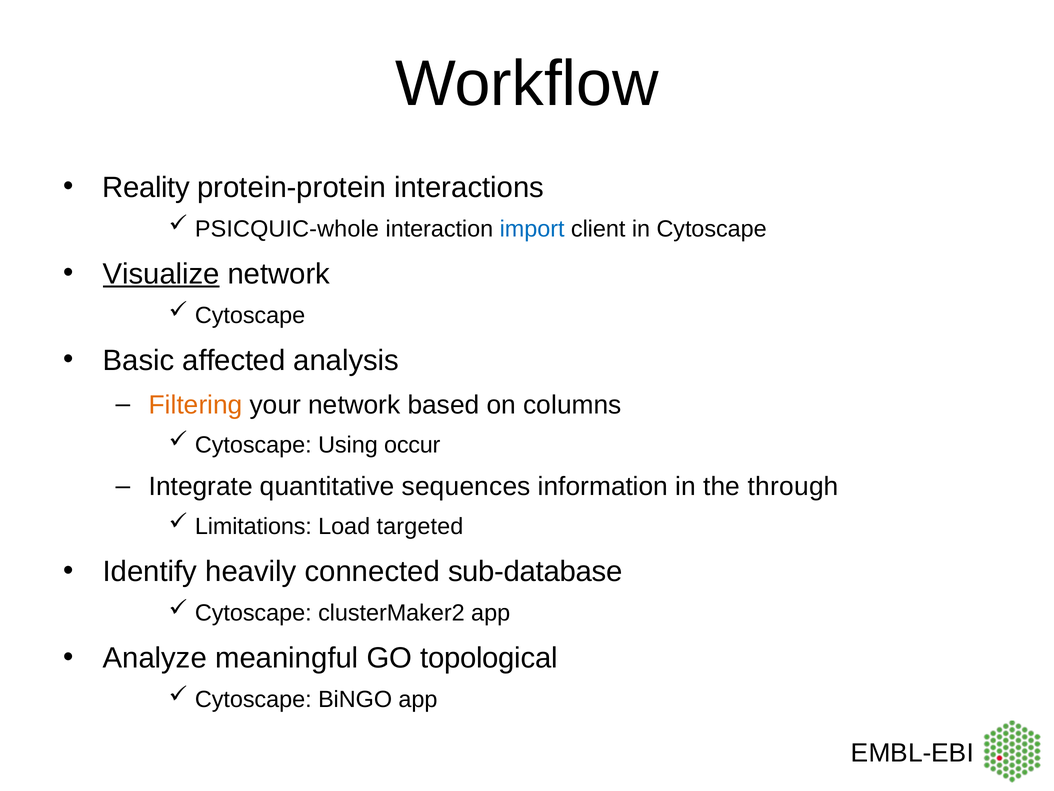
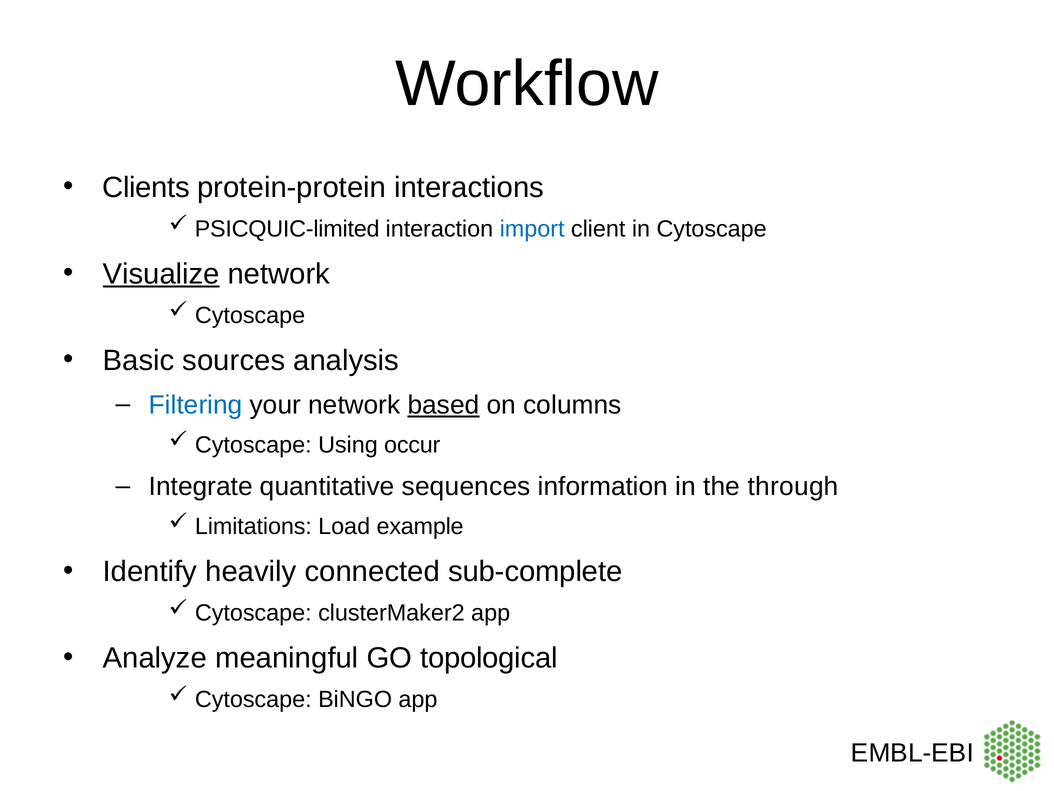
Reality: Reality -> Clients
PSICQUIC-whole: PSICQUIC-whole -> PSICQUIC-limited
affected: affected -> sources
Filtering colour: orange -> blue
based underline: none -> present
targeted: targeted -> example
sub-database: sub-database -> sub-complete
